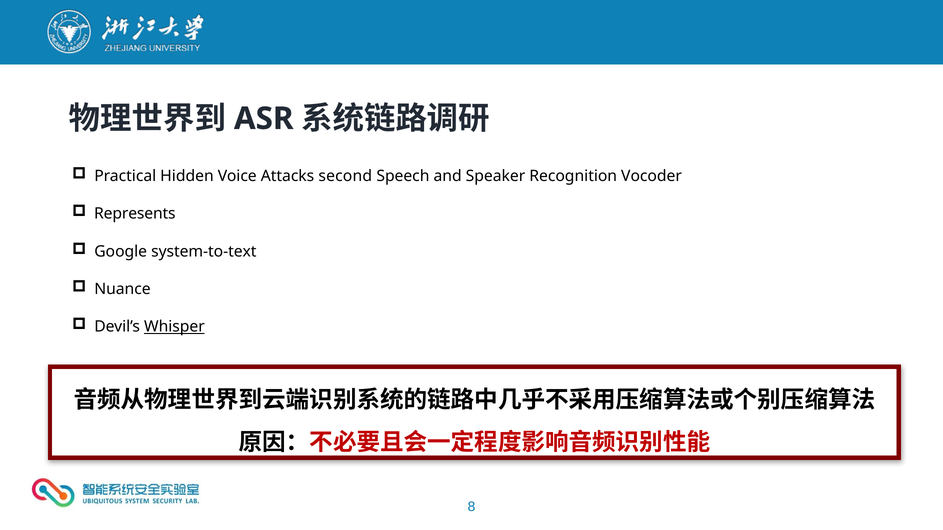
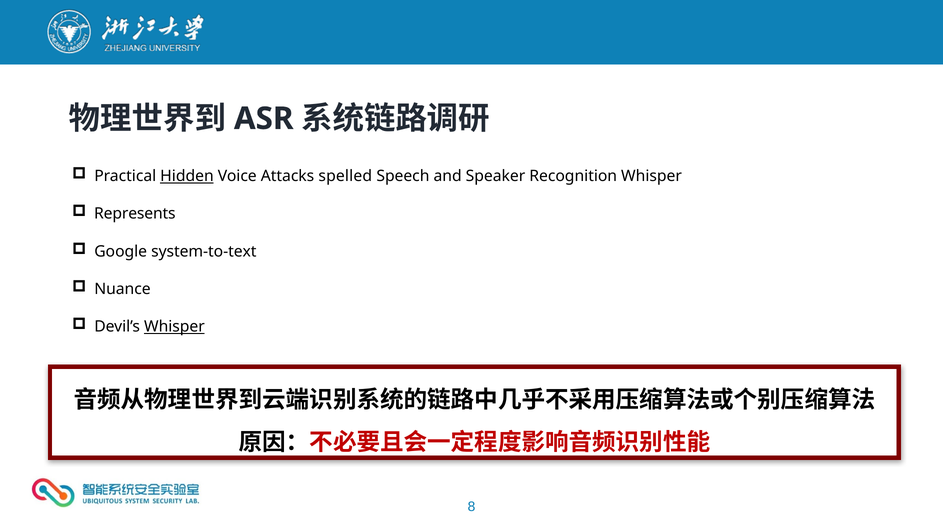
Hidden underline: none -> present
second: second -> spelled
Recognition Vocoder: Vocoder -> Whisper
